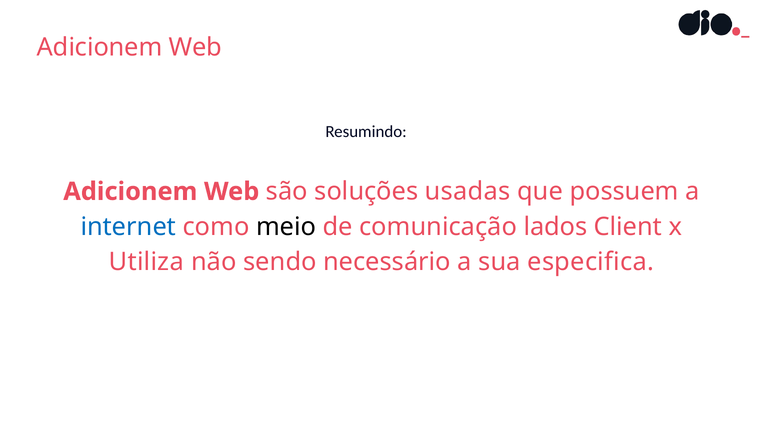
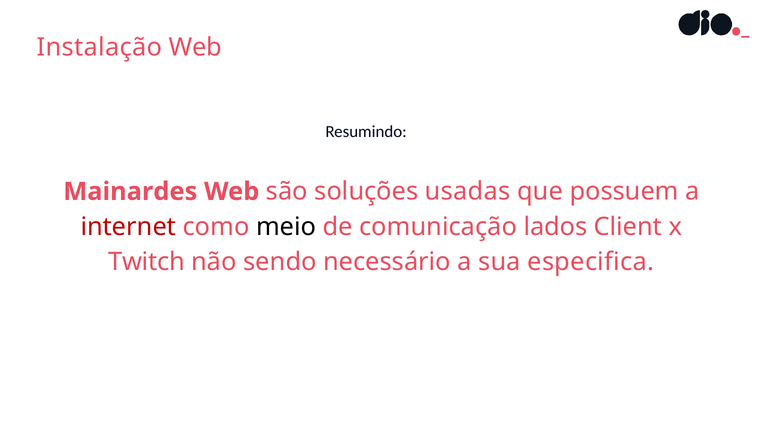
Adicionem at (100, 48): Adicionem -> Instalação
Adicionem at (130, 192): Adicionem -> Mainardes
internet colour: blue -> red
Utiliza: Utiliza -> Twitch
